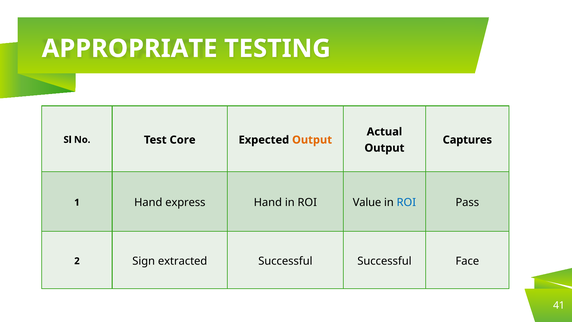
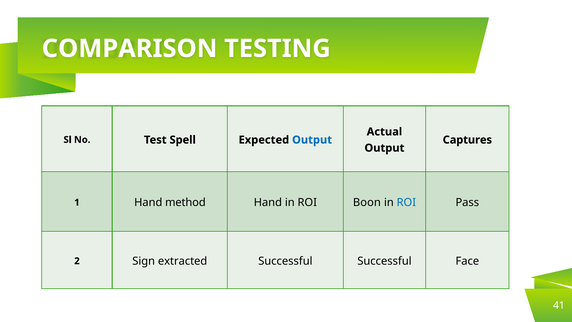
APPROPRIATE: APPROPRIATE -> COMPARISON
Core: Core -> Spell
Output at (312, 140) colour: orange -> blue
express: express -> method
Value: Value -> Boon
